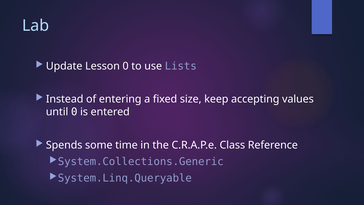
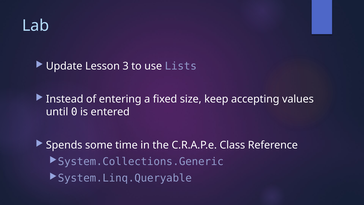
Lesson 0: 0 -> 3
